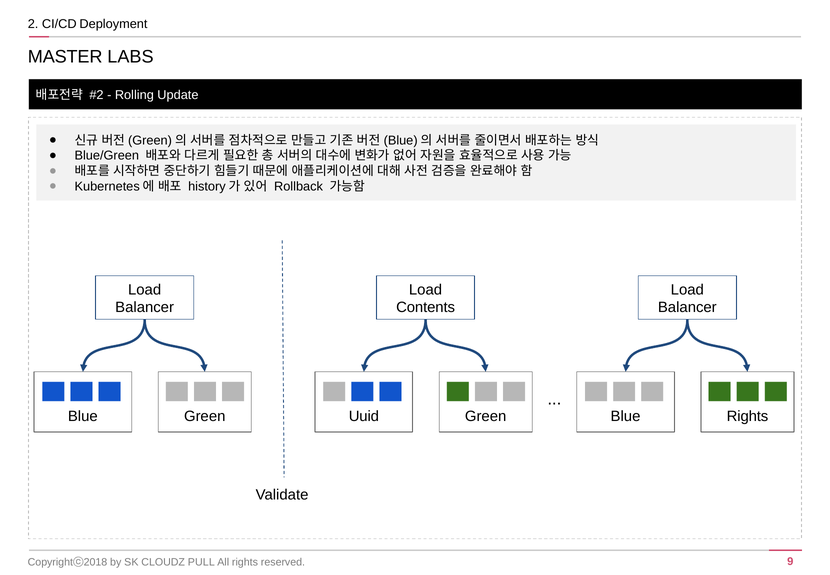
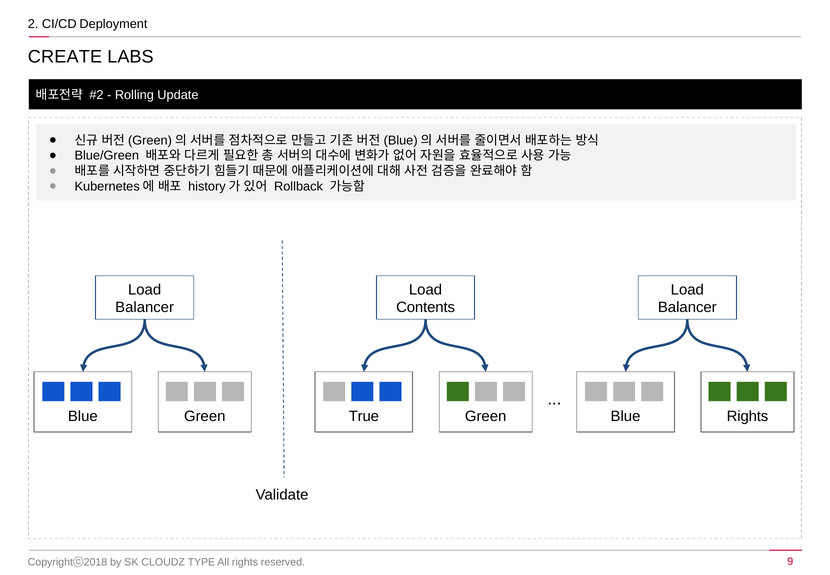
MASTER: MASTER -> CREATE
Uuid: Uuid -> True
PULL: PULL -> TYPE
